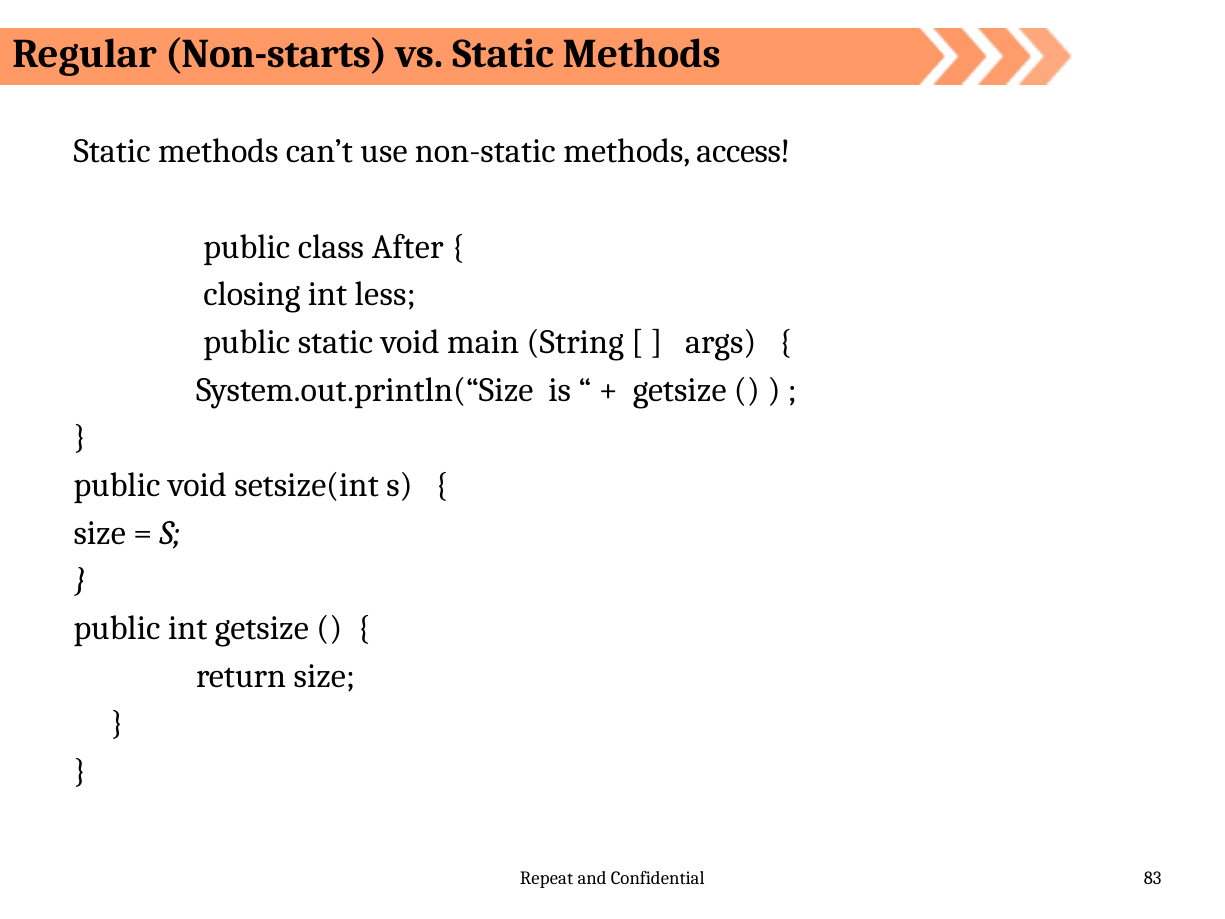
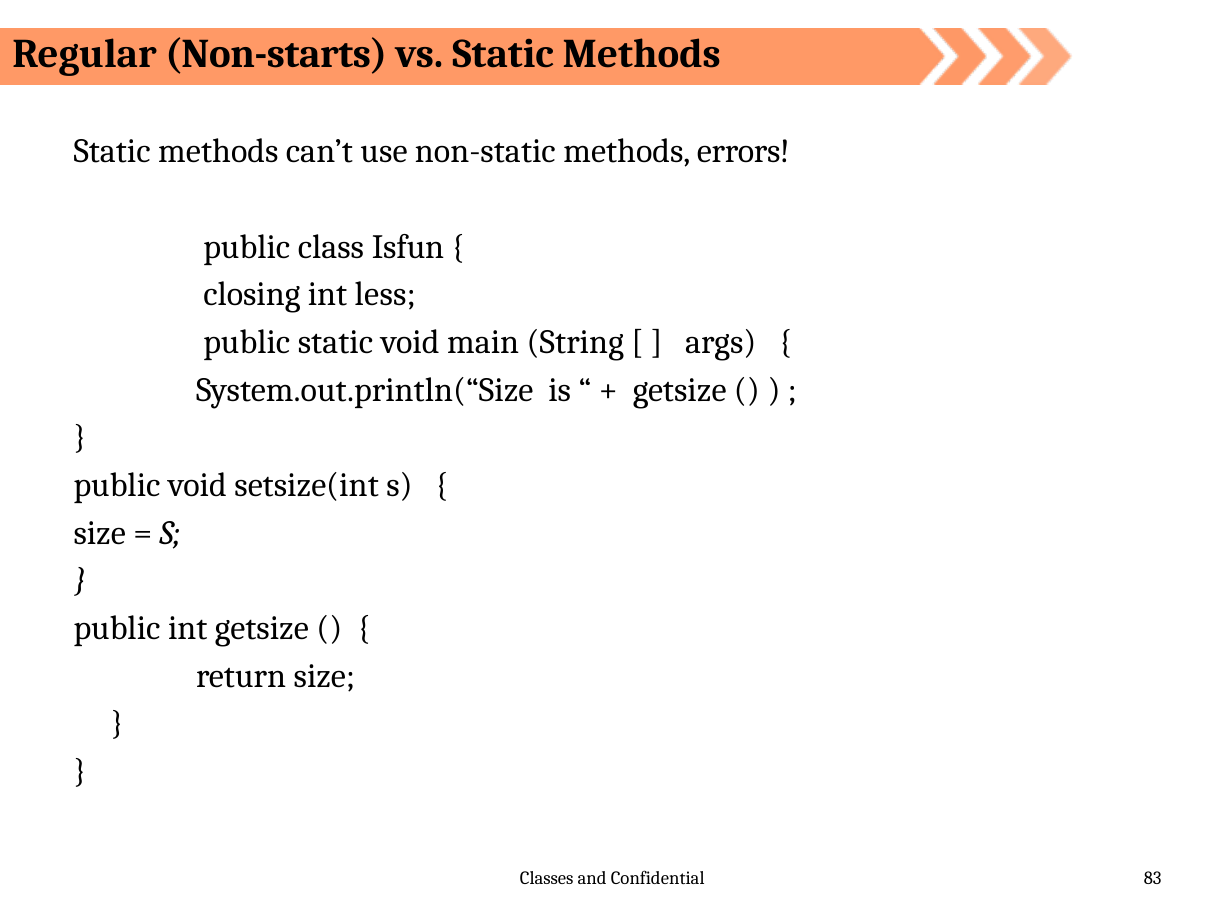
access: access -> errors
After: After -> Isfun
Repeat: Repeat -> Classes
